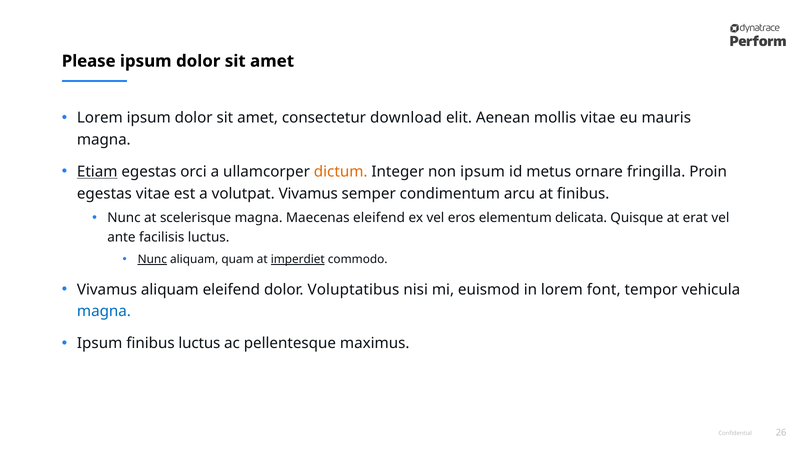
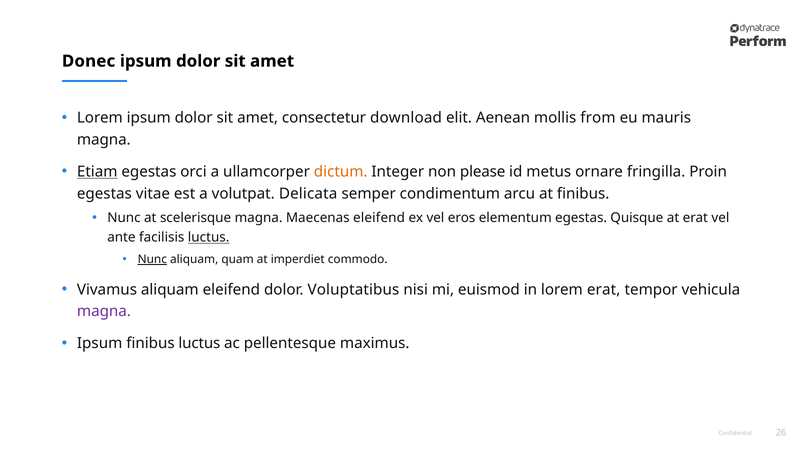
Please: Please -> Donec
mollis vitae: vitae -> from
non ipsum: ipsum -> please
volutpat Vivamus: Vivamus -> Delicata
elementum delicata: delicata -> egestas
luctus at (209, 238) underline: none -> present
imperdiet underline: present -> none
lorem font: font -> erat
magna at (104, 312) colour: blue -> purple
